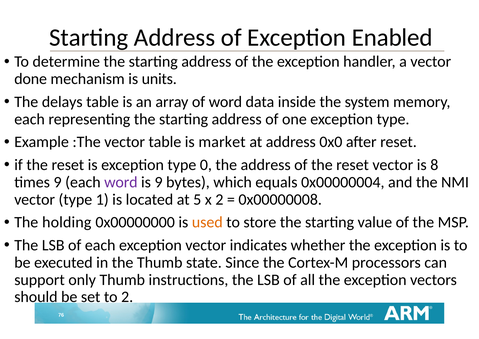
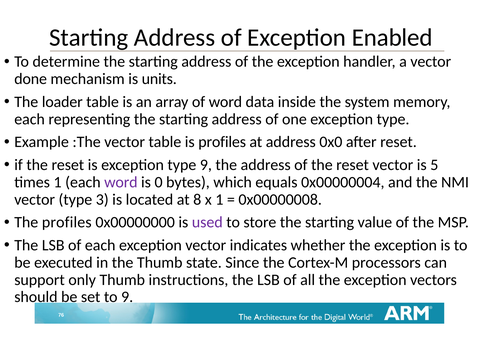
delays: delays -> loader
is market: market -> profiles
type 0: 0 -> 9
8: 8 -> 5
times 9: 9 -> 1
is 9: 9 -> 0
1: 1 -> 3
5: 5 -> 8
x 2: 2 -> 1
The holding: holding -> profiles
used colour: orange -> purple
to 2: 2 -> 9
